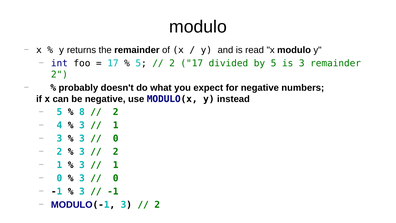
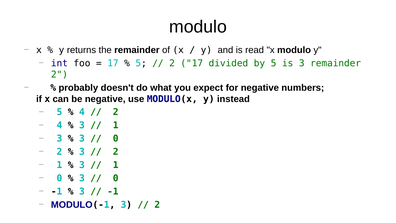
8 at (82, 112): 8 -> 4
